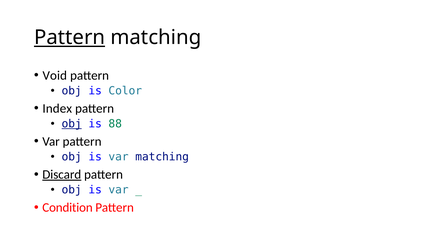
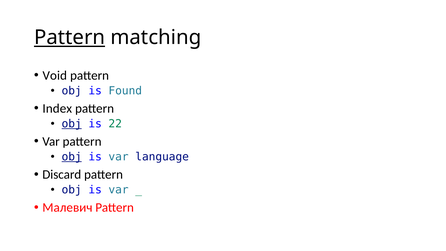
Color: Color -> Found
88: 88 -> 22
obj at (72, 157) underline: none -> present
var matching: matching -> language
Discard underline: present -> none
Condition: Condition -> Малевич
